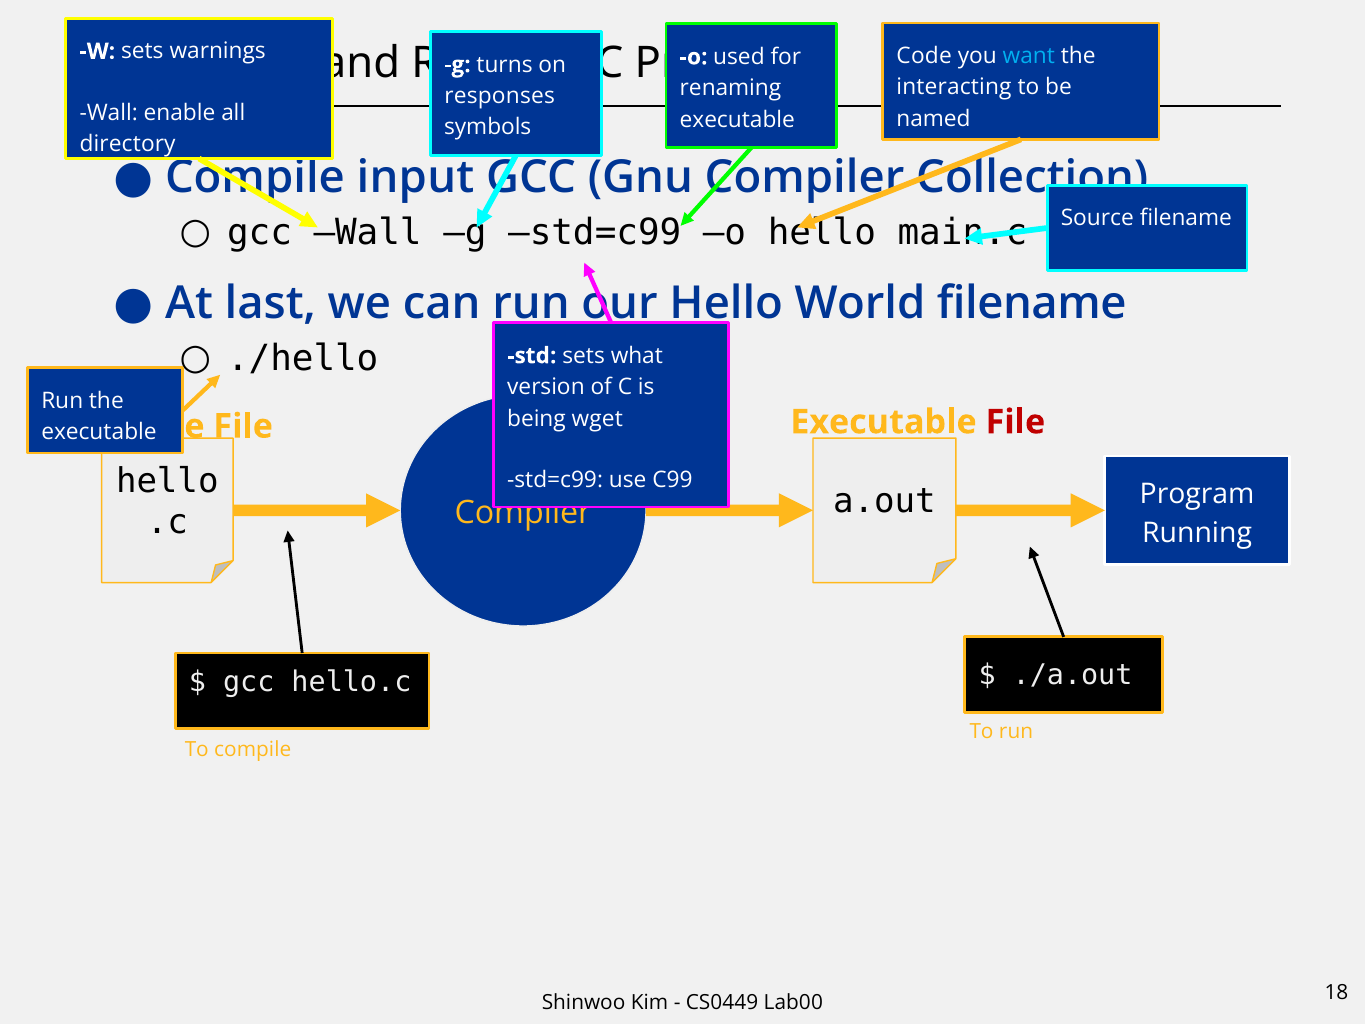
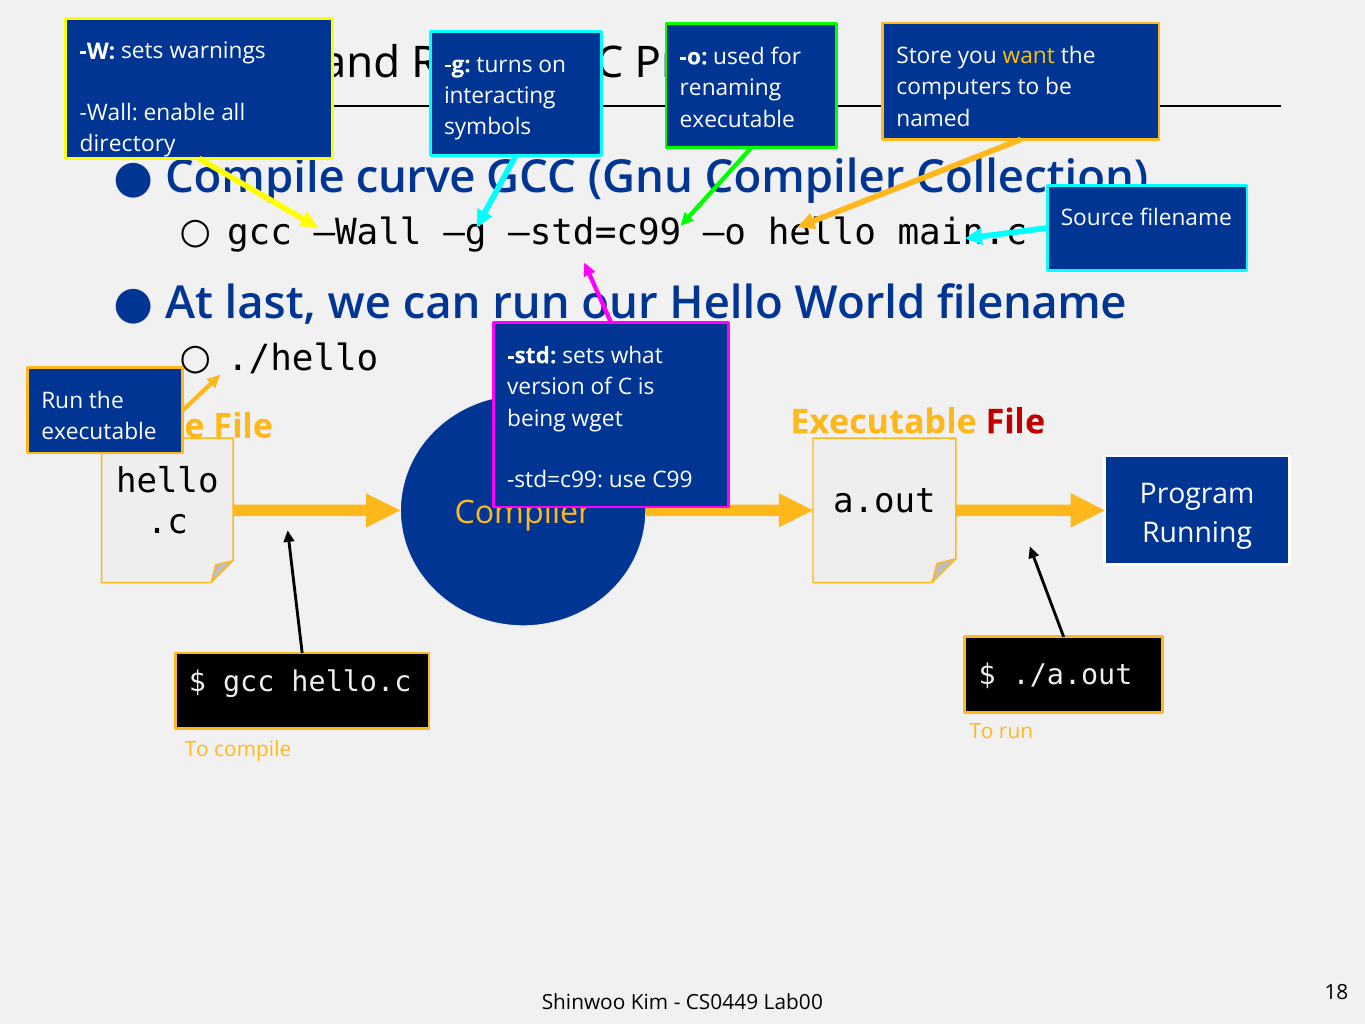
Code: Code -> Store
want colour: light blue -> yellow
interacting: interacting -> computers
responses: responses -> interacting
input: input -> curve
